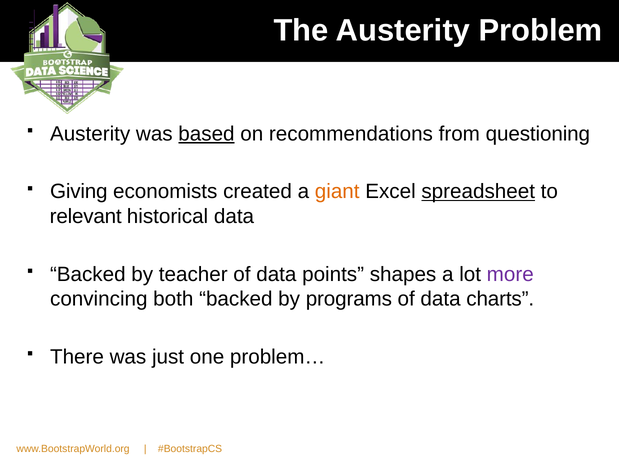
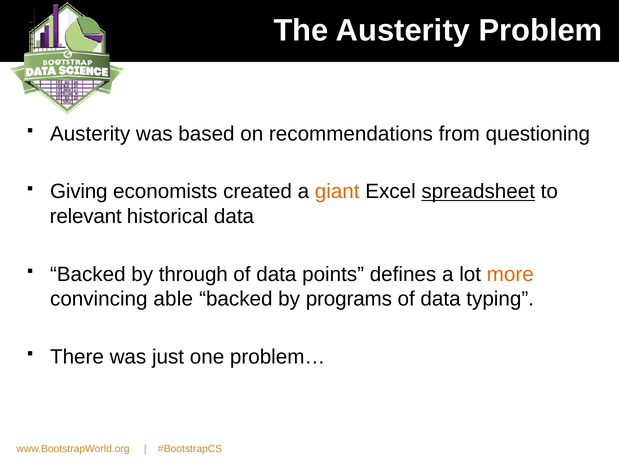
based underline: present -> none
teacher: teacher -> through
shapes: shapes -> defines
more colour: purple -> orange
both: both -> able
charts: charts -> typing
